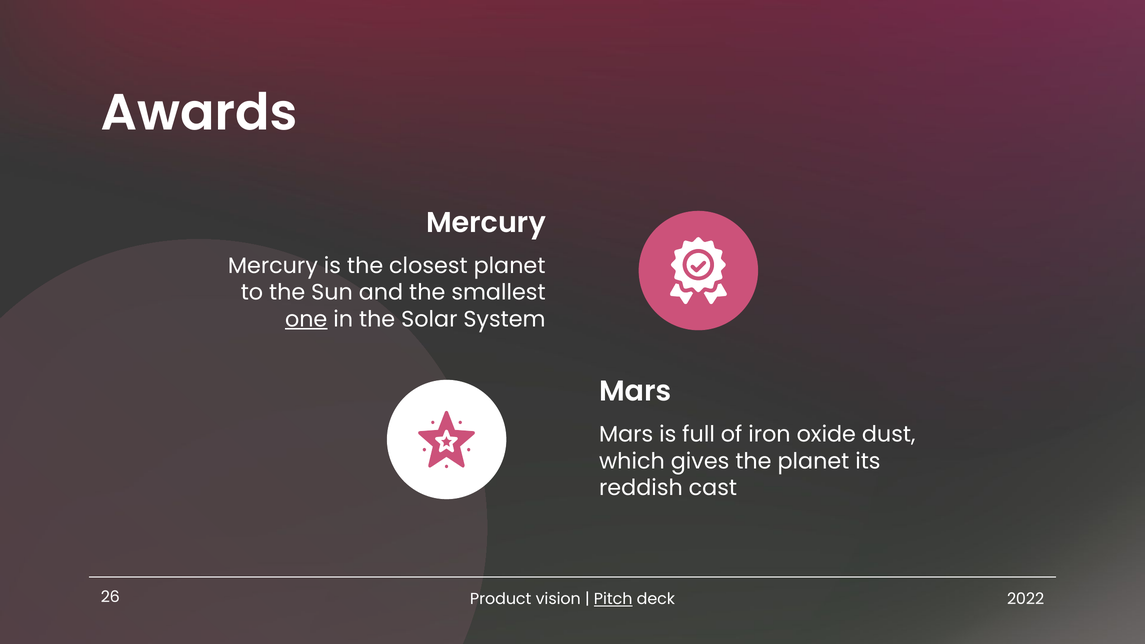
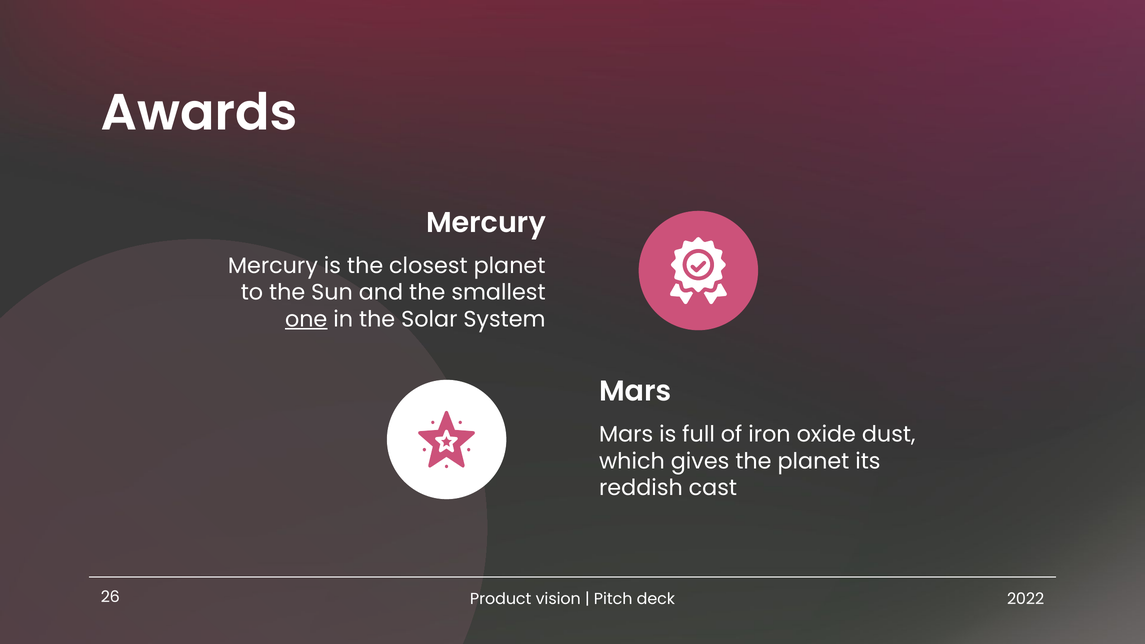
Pitch underline: present -> none
